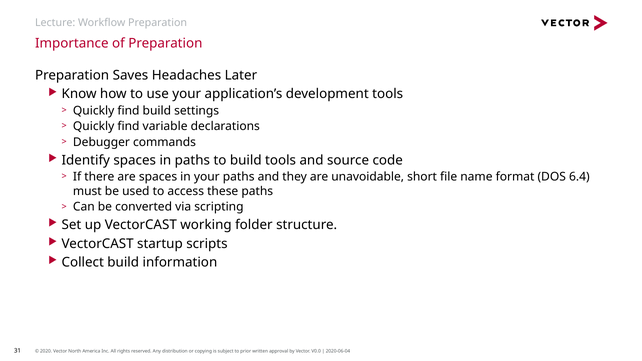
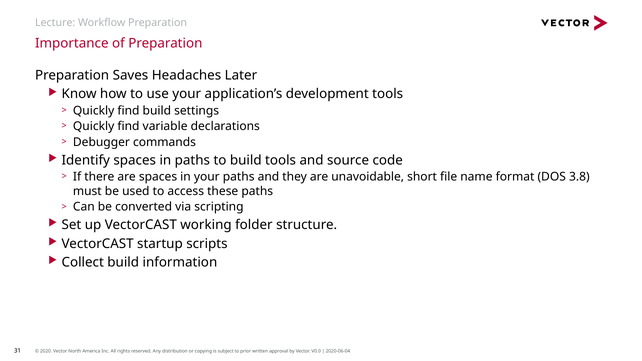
6.4: 6.4 -> 3.8
